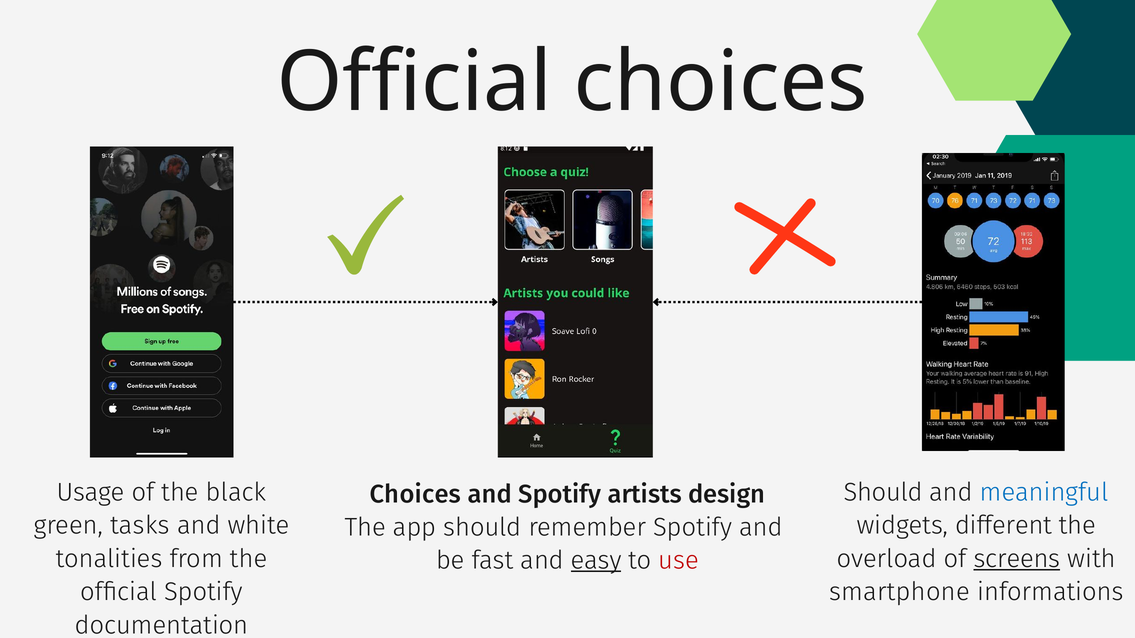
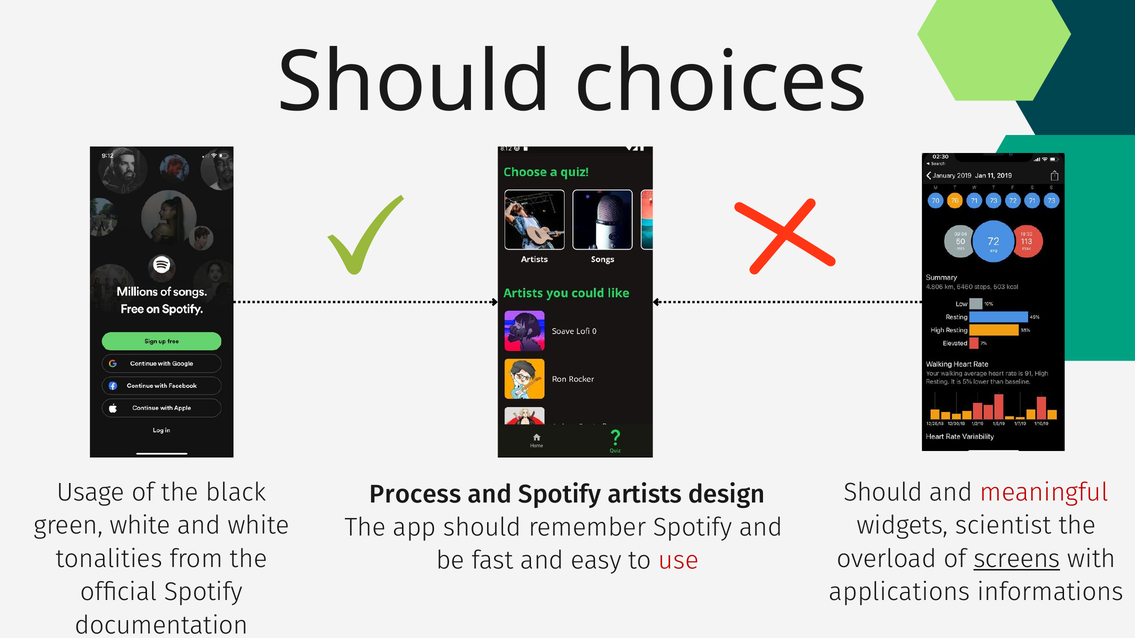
Official at (414, 83): Official -> Should
meaningful colour: blue -> red
Choices at (415, 494): Choices -> Process
green tasks: tasks -> white
different: different -> scientist
easy underline: present -> none
smartphone: smartphone -> applications
